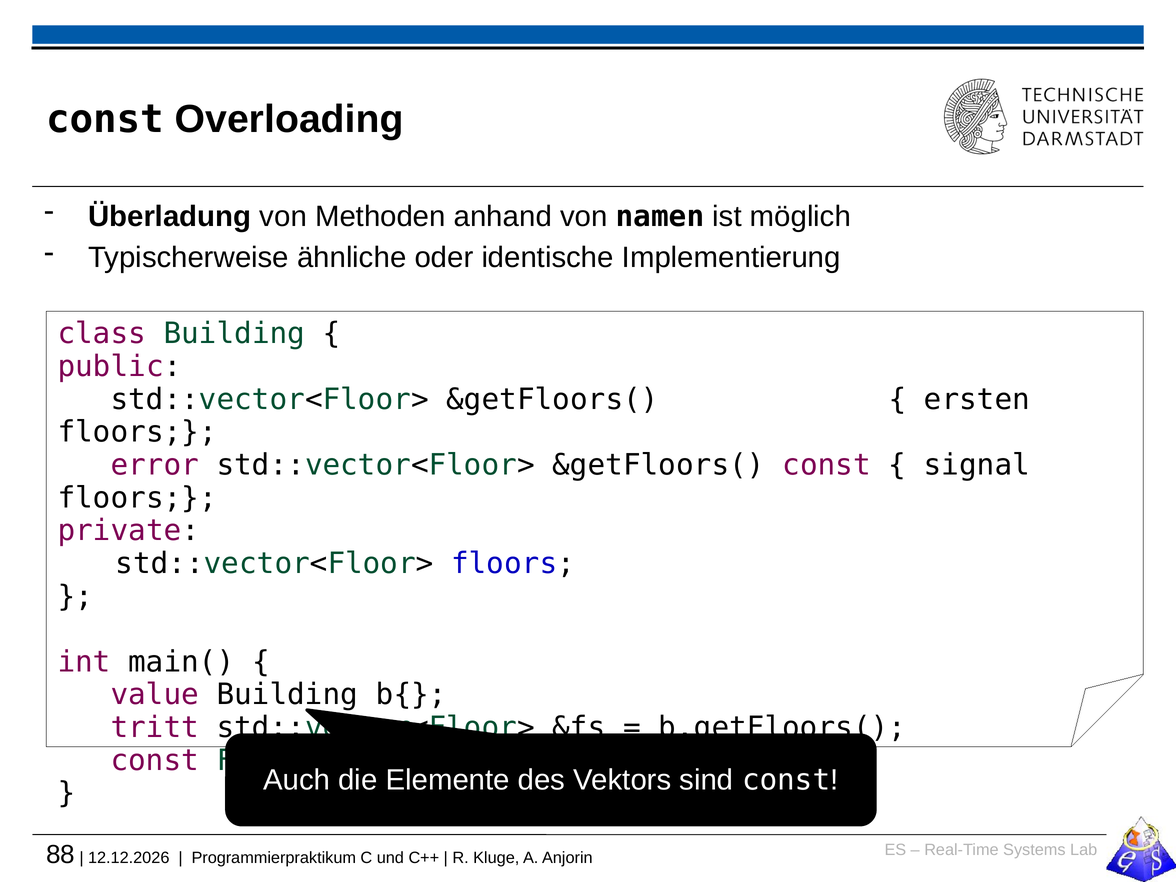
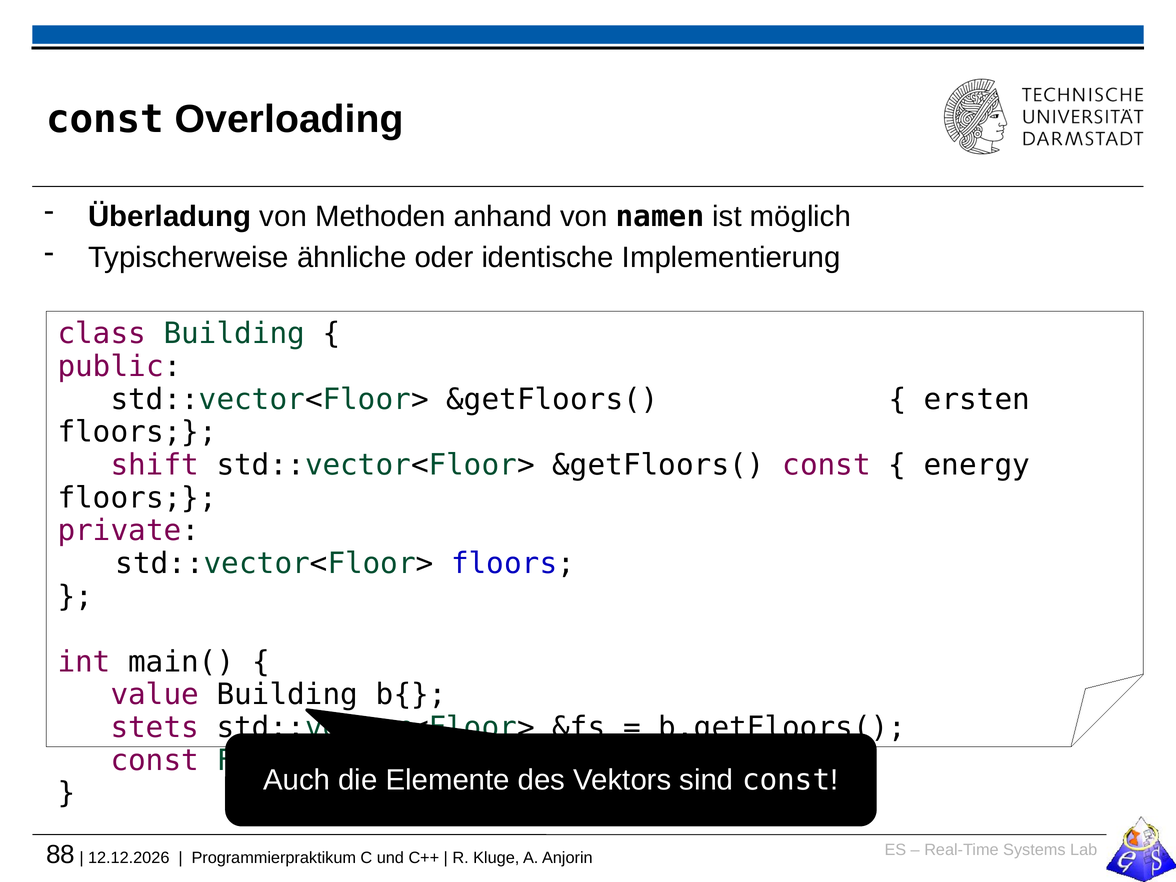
error: error -> shift
signal: signal -> energy
tritt: tritt -> stets
